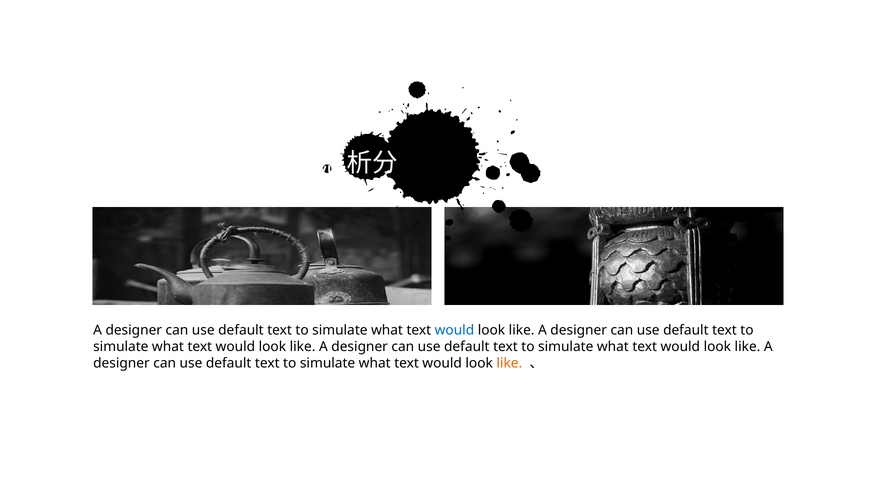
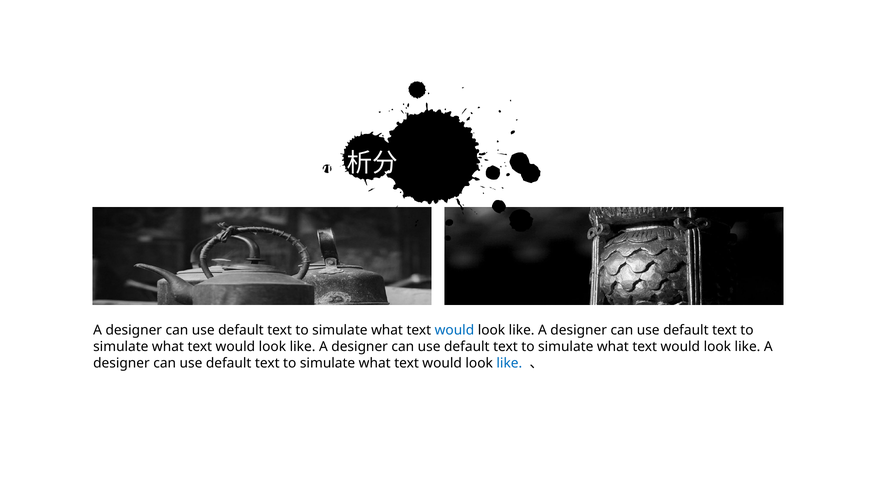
like at (509, 363) colour: orange -> blue
